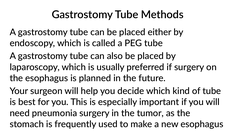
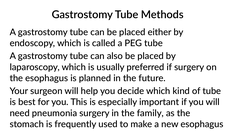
tumor: tumor -> family
